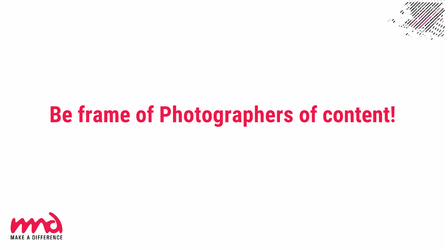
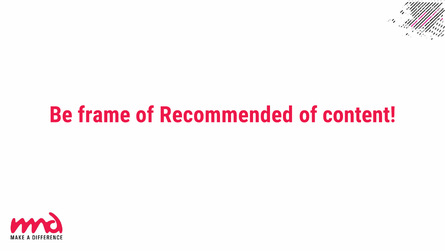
Photographers: Photographers -> Recommended
